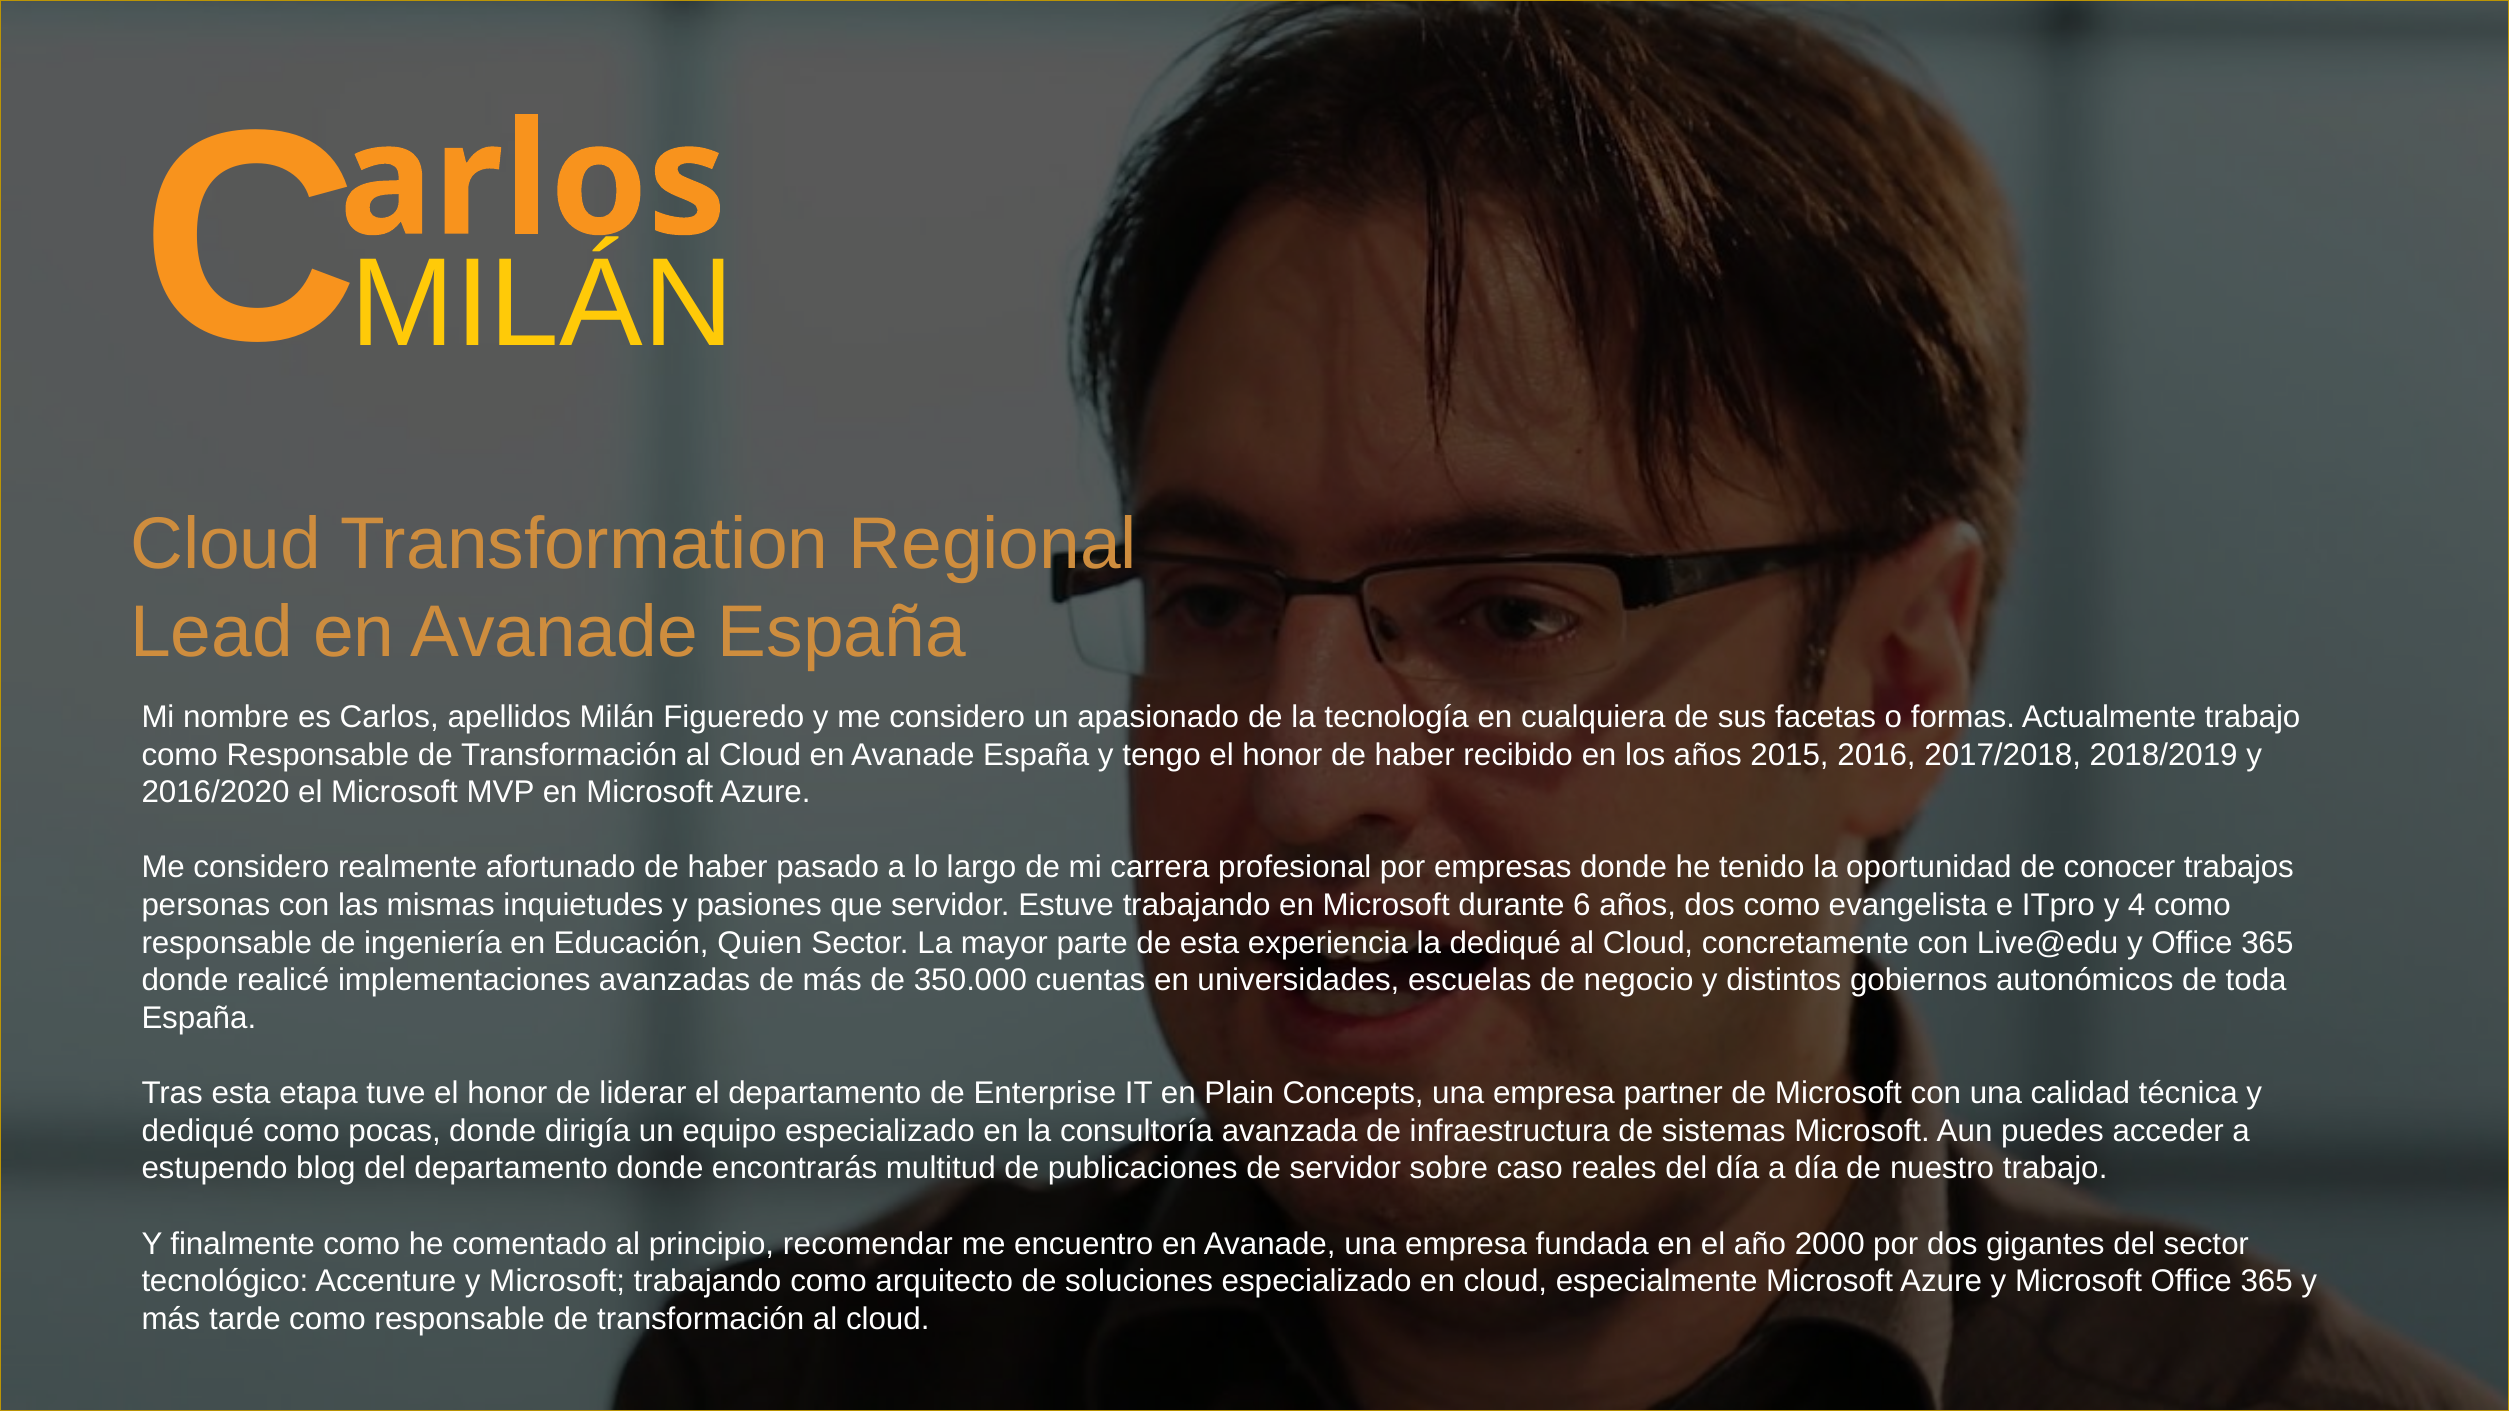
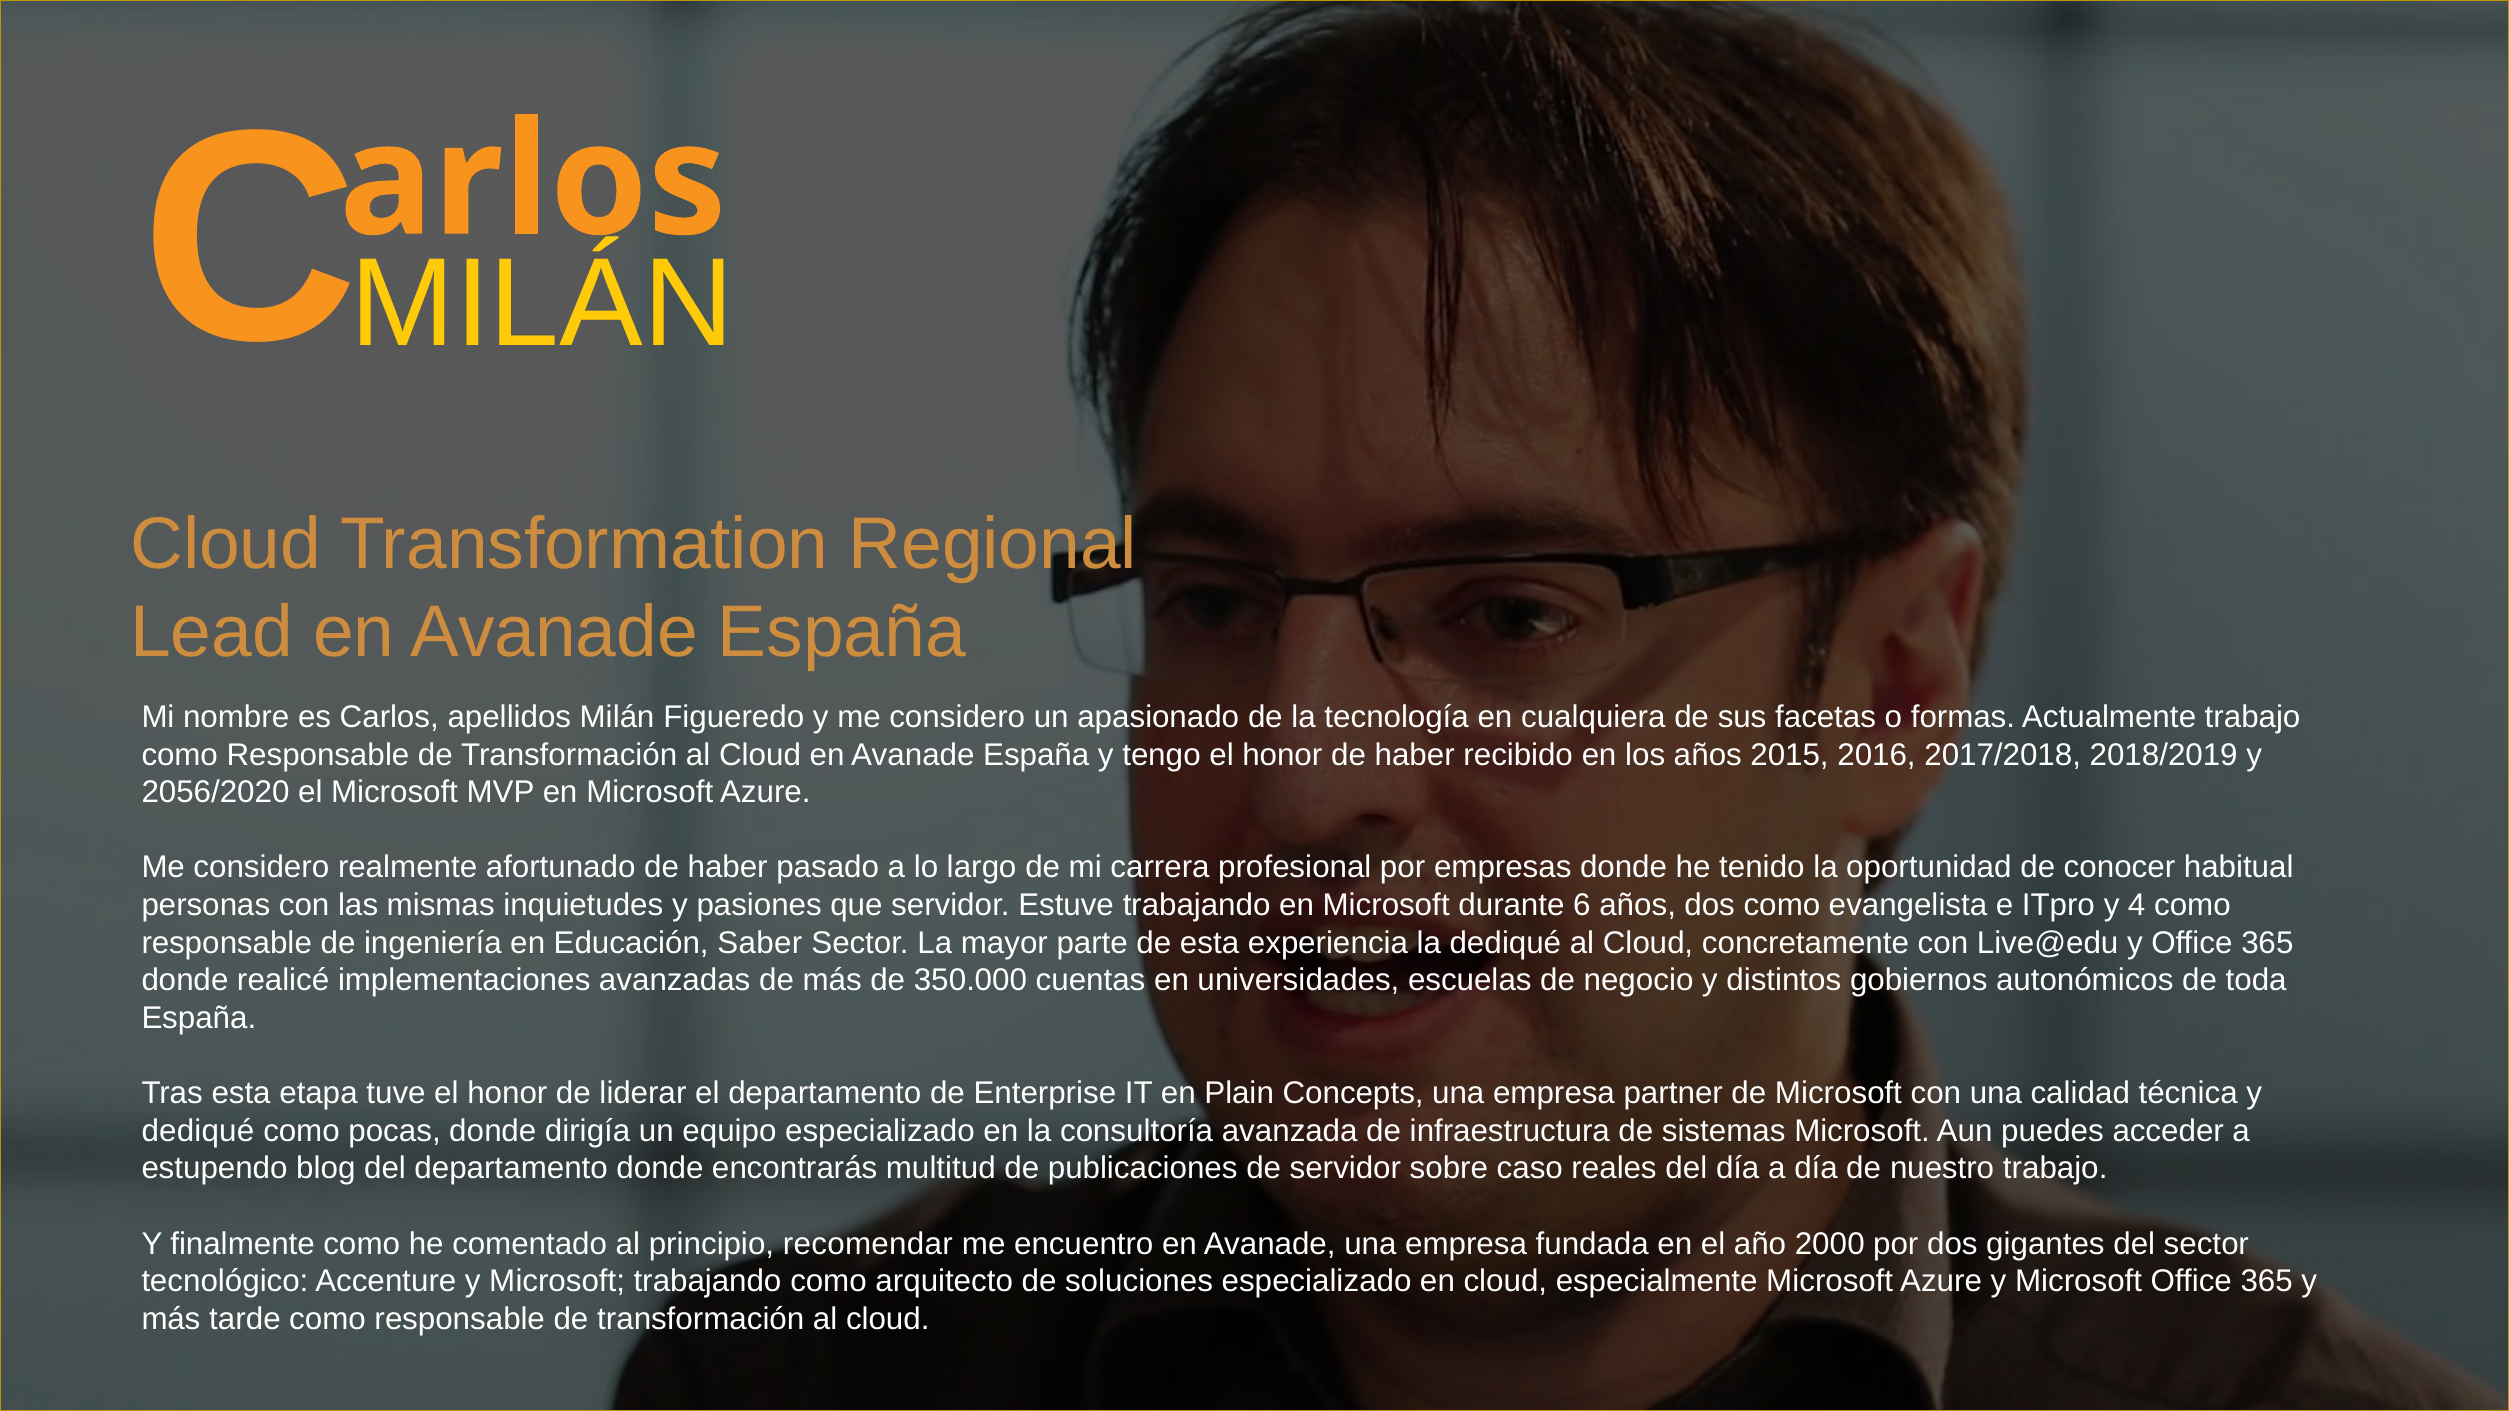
2016/2020: 2016/2020 -> 2056/2020
trabajos: trabajos -> habitual
Quien: Quien -> Saber
